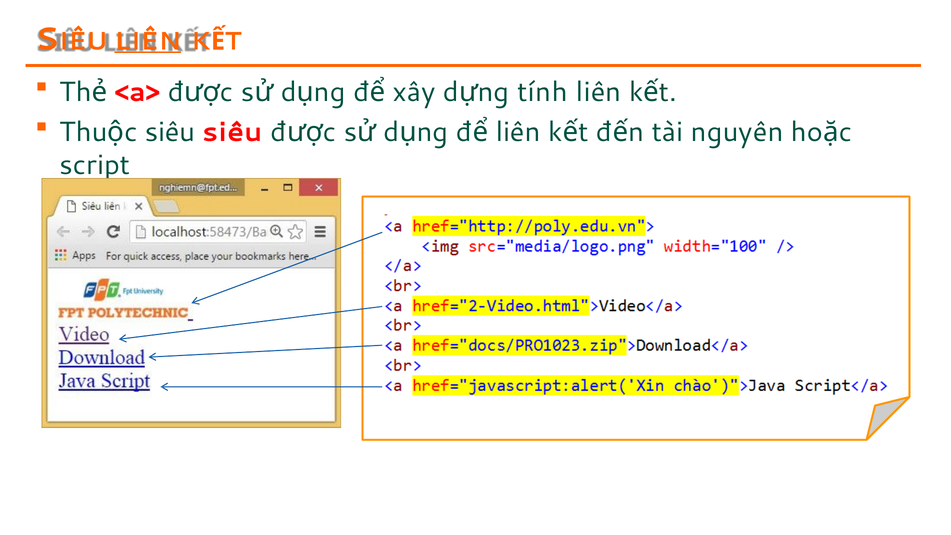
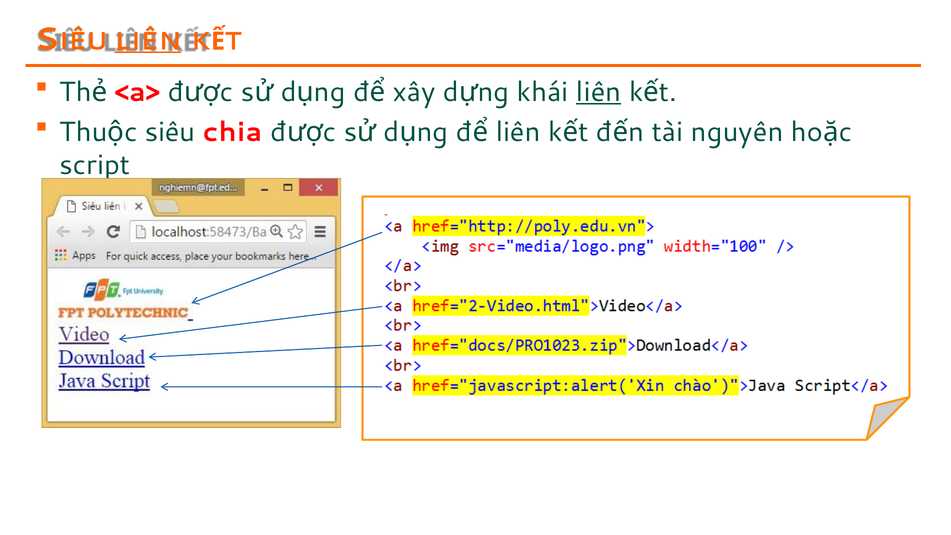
tính: tính -> khái
liên at (599, 92) underline: none -> present
siêu at (232, 132): siêu -> chia
